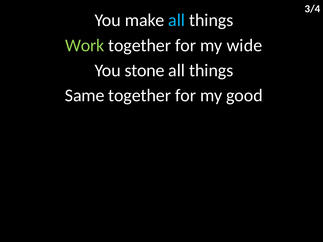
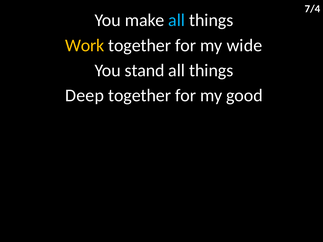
3/4: 3/4 -> 7/4
Work colour: light green -> yellow
stone: stone -> stand
Same: Same -> Deep
